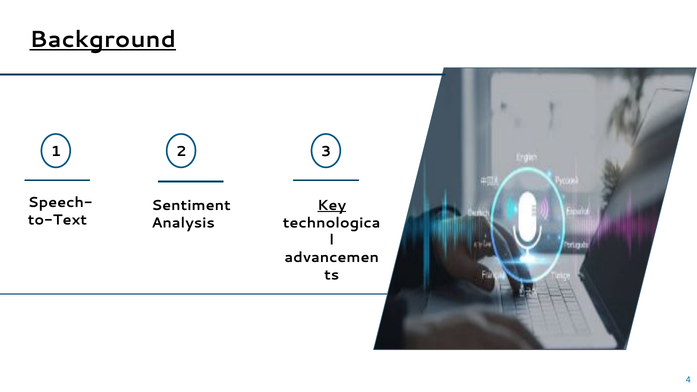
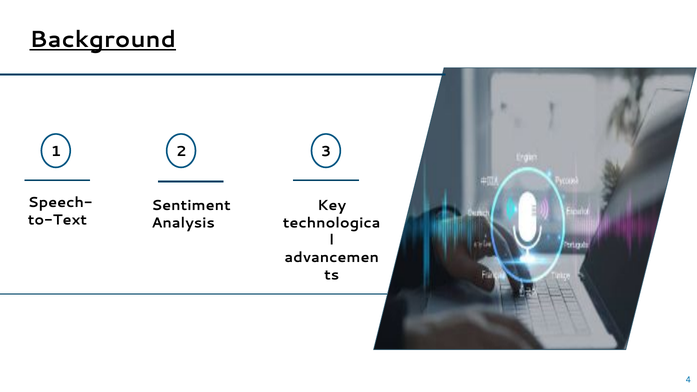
Key underline: present -> none
